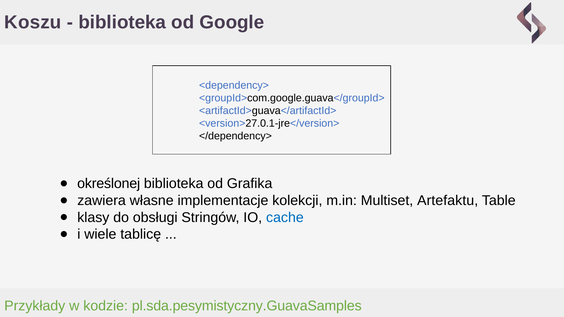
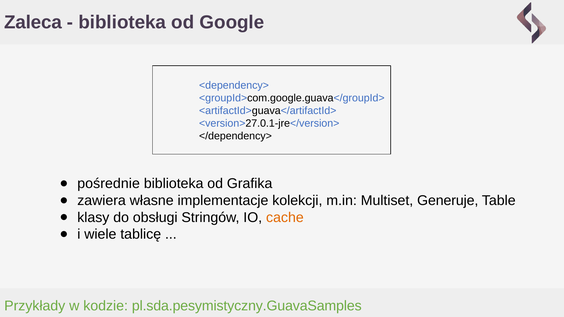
Koszu: Koszu -> Zaleca
określonej: określonej -> pośrednie
Artefaktu: Artefaktu -> Generuje
cache colour: blue -> orange
